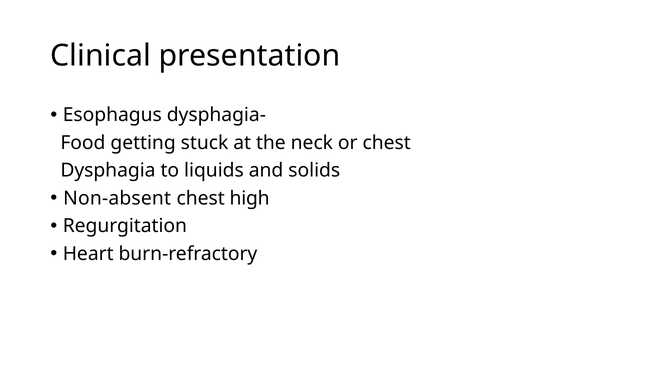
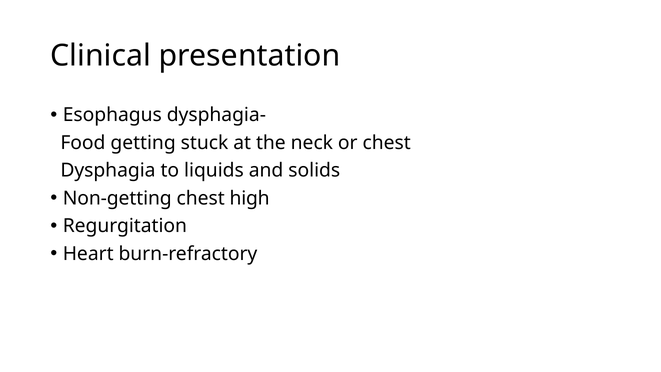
Non-absent: Non-absent -> Non-getting
